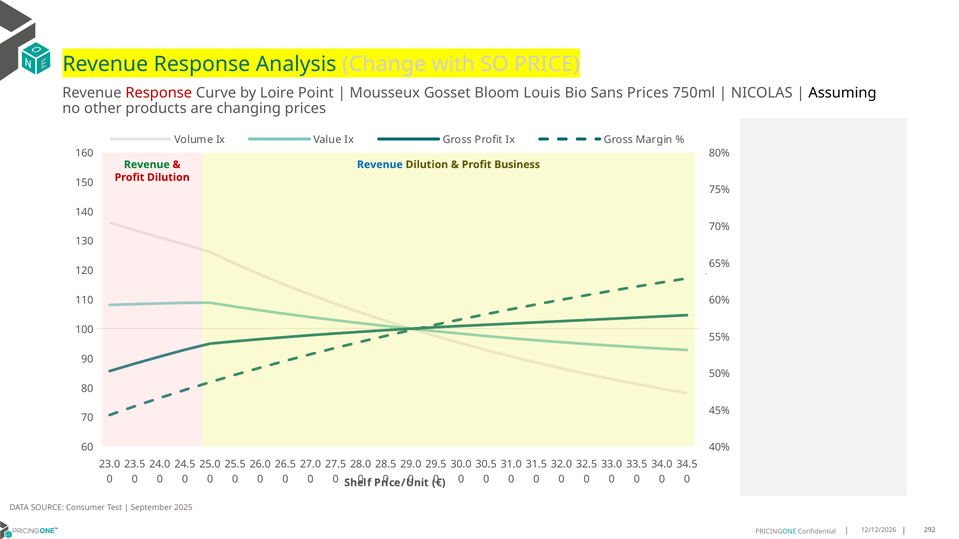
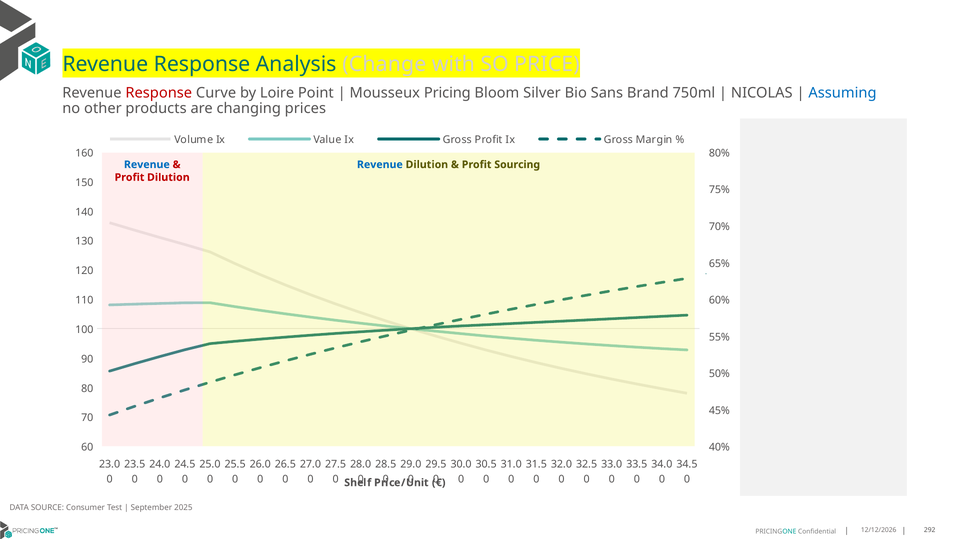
Gosset: Gosset -> Pricing
Louis: Louis -> Silver
Sans Prices: Prices -> Brand
Assuming colour: black -> blue
Revenue at (147, 165) colour: green -> blue
Business: Business -> Sourcing
